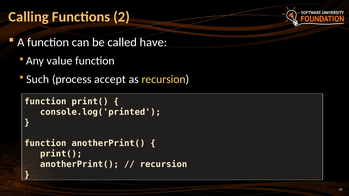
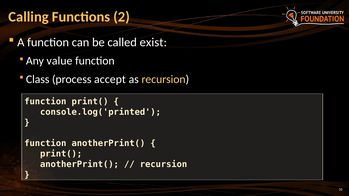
have: have -> exist
Such: Such -> Class
